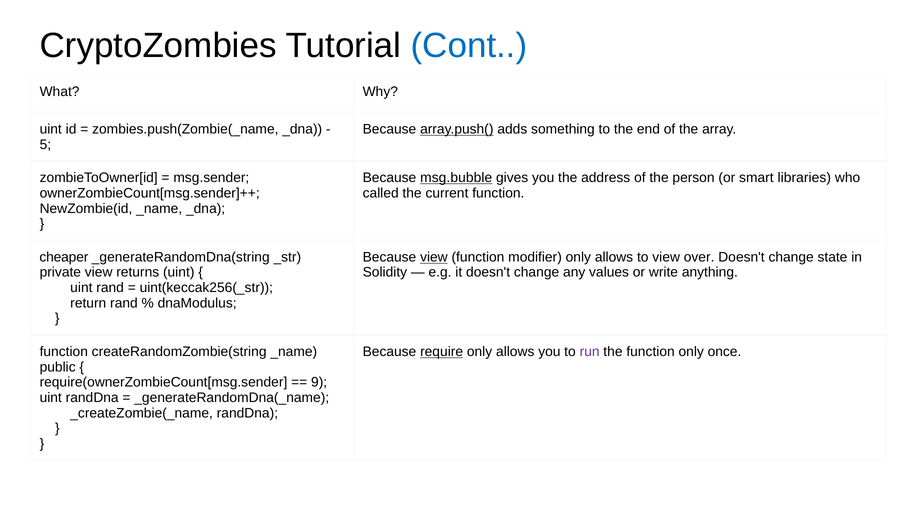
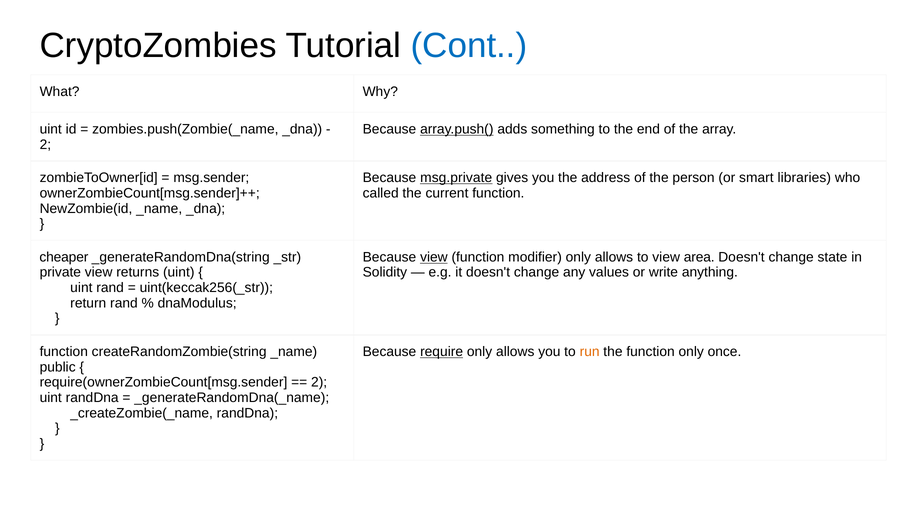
5 at (45, 144): 5 -> 2
msg.bubble: msg.bubble -> msg.private
over: over -> area
run colour: purple -> orange
9 at (319, 382): 9 -> 2
